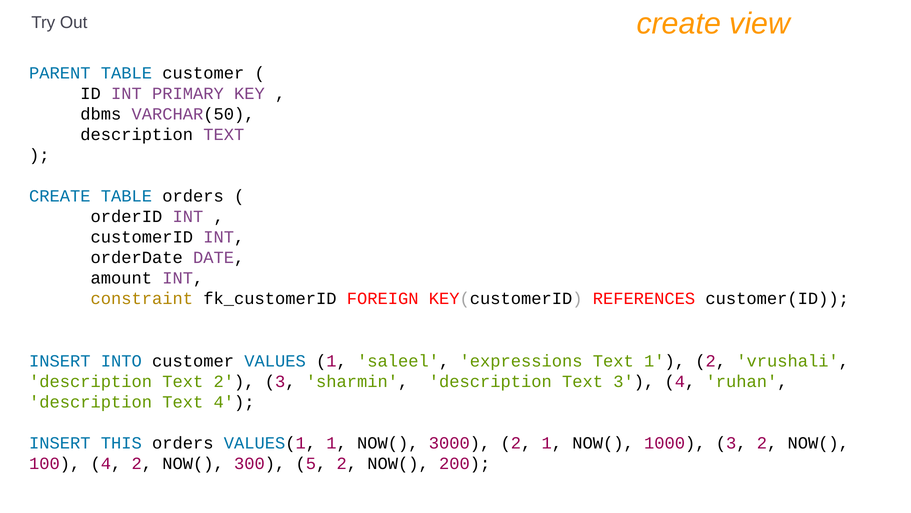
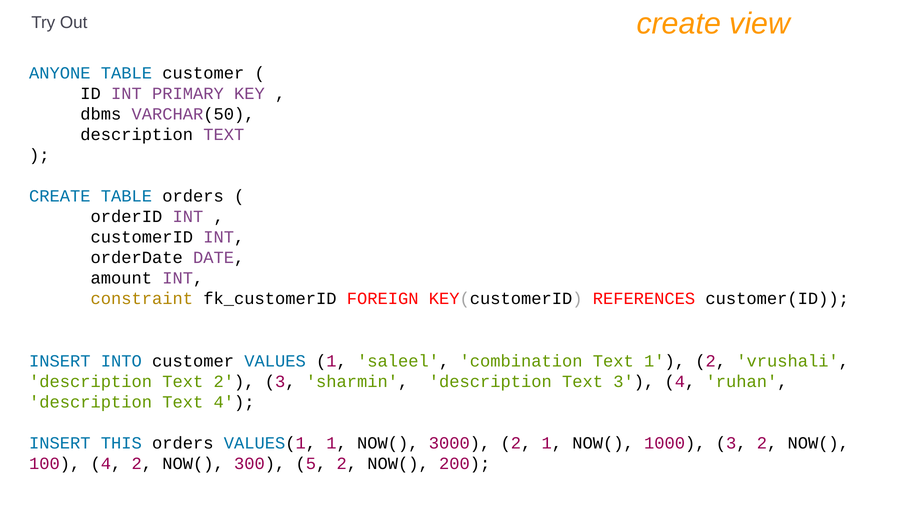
PARENT: PARENT -> ANYONE
expressions: expressions -> combination
